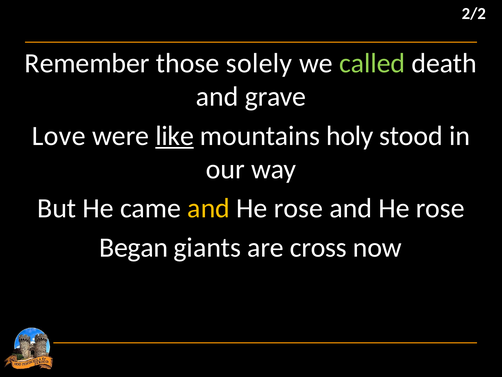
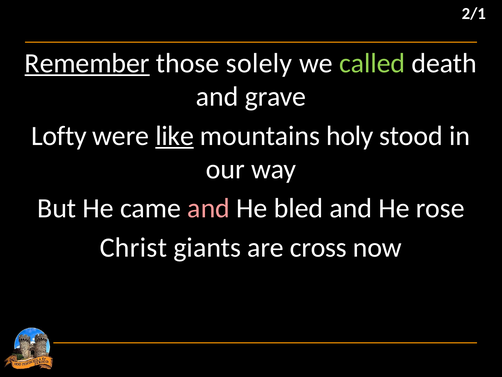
2/2: 2/2 -> 2/1
Remember underline: none -> present
Love: Love -> Lofty
and at (209, 208) colour: yellow -> pink
rose at (298, 208): rose -> bled
Began: Began -> Christ
